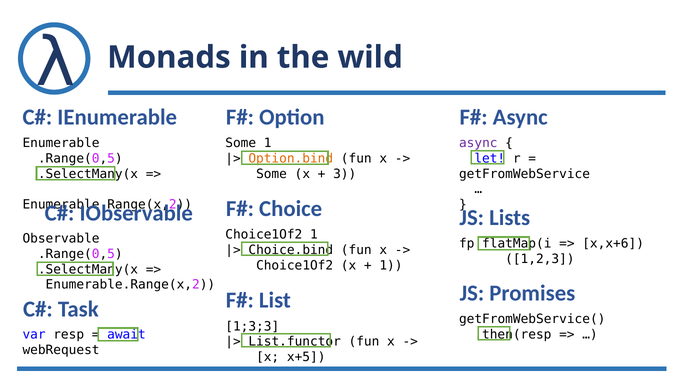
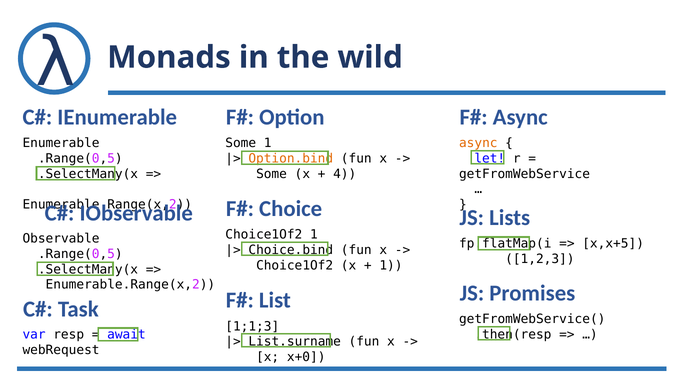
async at (478, 143) colour: purple -> orange
3: 3 -> 4
x,x+6: x,x+6 -> x,x+5
1;3;3: 1;3;3 -> 1;1;3
List.functor: List.functor -> List.surname
x+5: x+5 -> x+0
